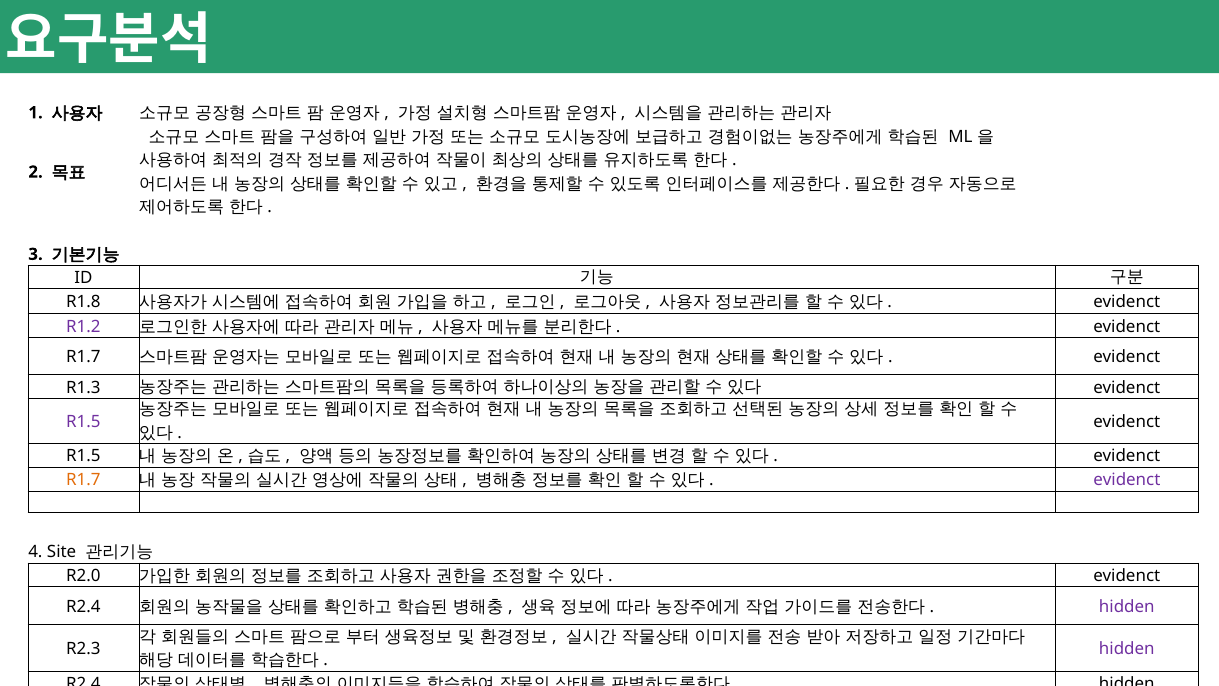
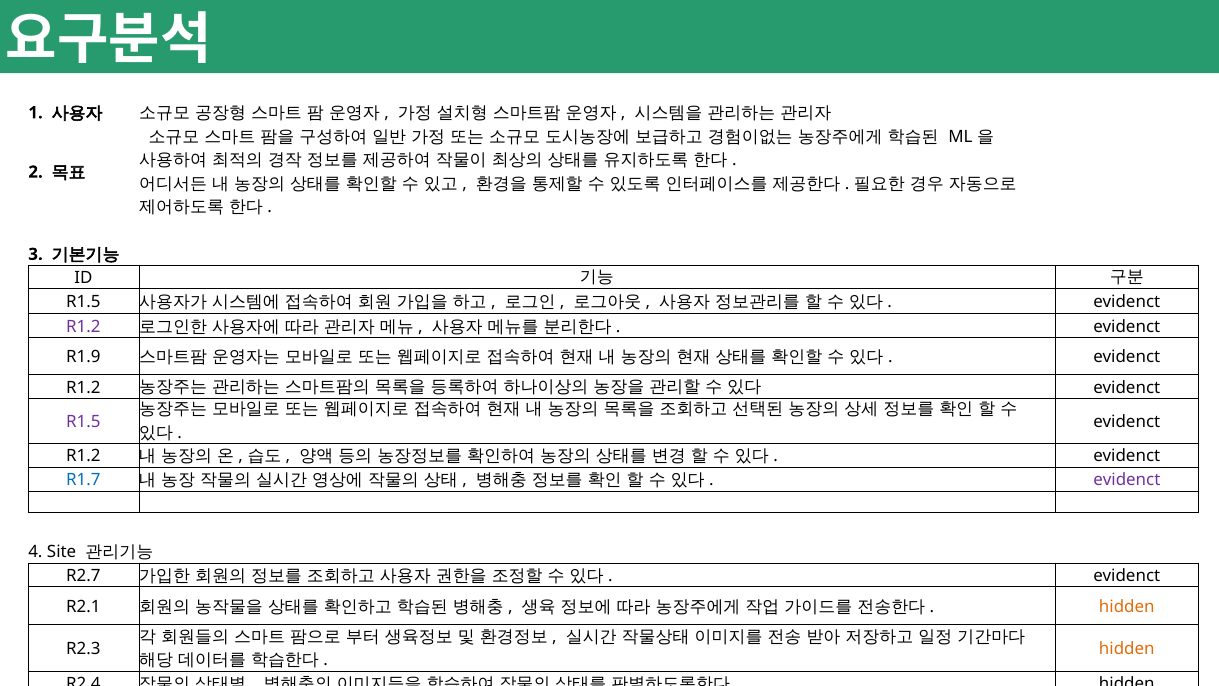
R1.8 at (83, 302): R1.8 -> R1.5
R1.7 at (83, 357): R1.7 -> R1.9
R1.3 at (83, 387): R1.3 -> R1.2
R1.5 at (83, 456): R1.5 -> R1.2
R1.7 at (83, 480) colour: orange -> blue
R2.0: R2.0 -> R2.7
R2.4 at (83, 606): R2.4 -> R2.1
hidden at (1127, 606) colour: purple -> orange
hidden at (1127, 648) colour: purple -> orange
